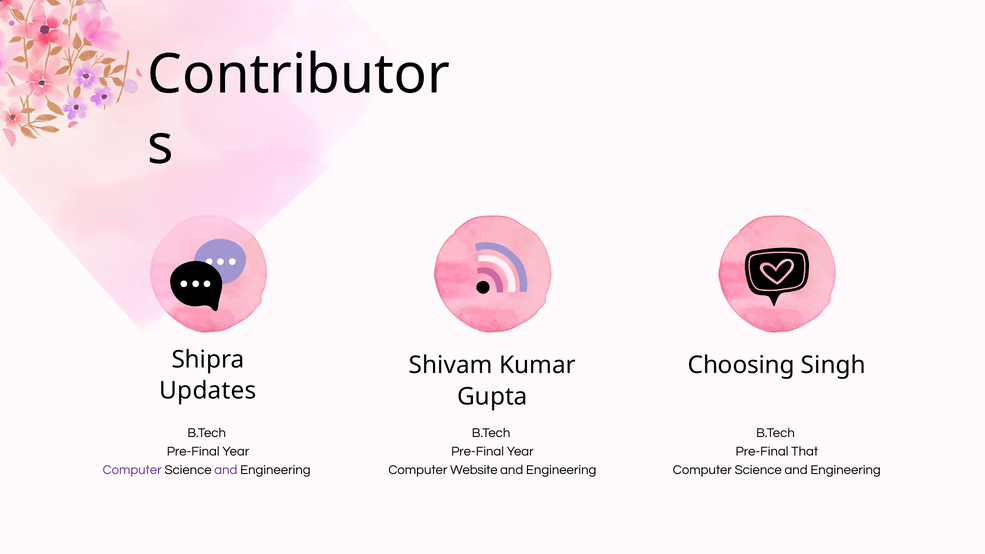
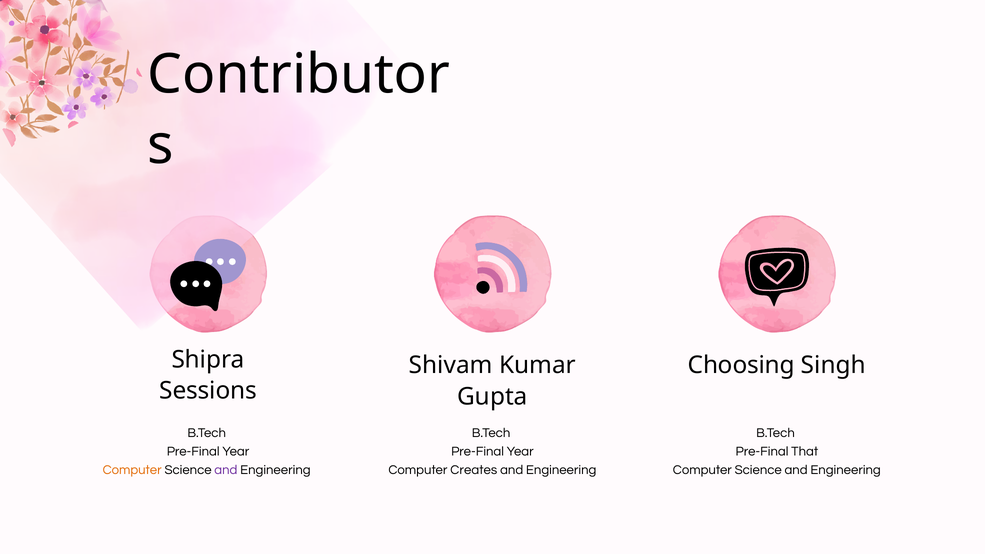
Updates: Updates -> Sessions
Website: Website -> Creates
Computer at (132, 470) colour: purple -> orange
